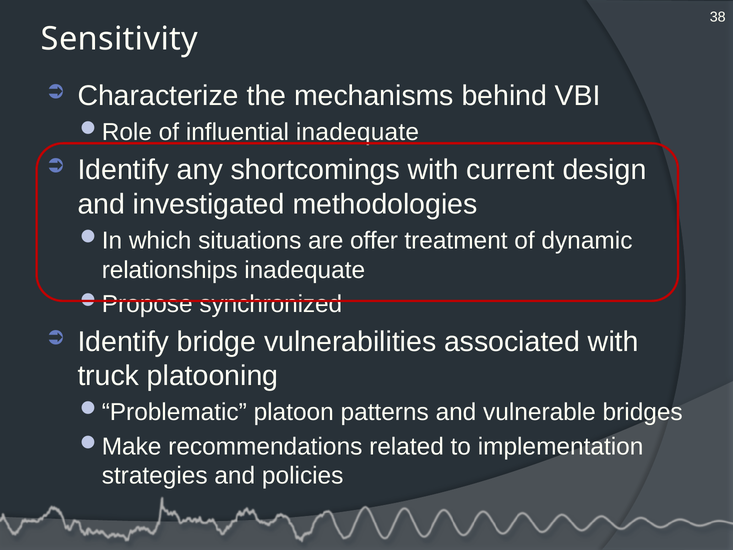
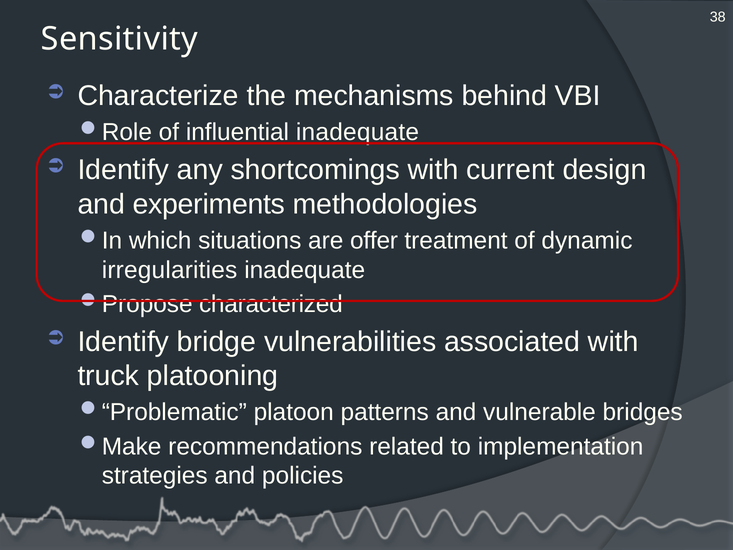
investigated: investigated -> experiments
relationships: relationships -> irregularities
synchronized: synchronized -> characterized
